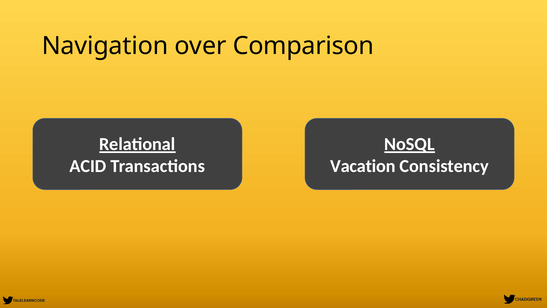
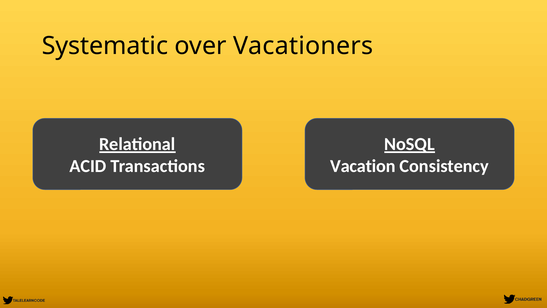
Navigation: Navigation -> Systematic
Comparison: Comparison -> Vacationers
